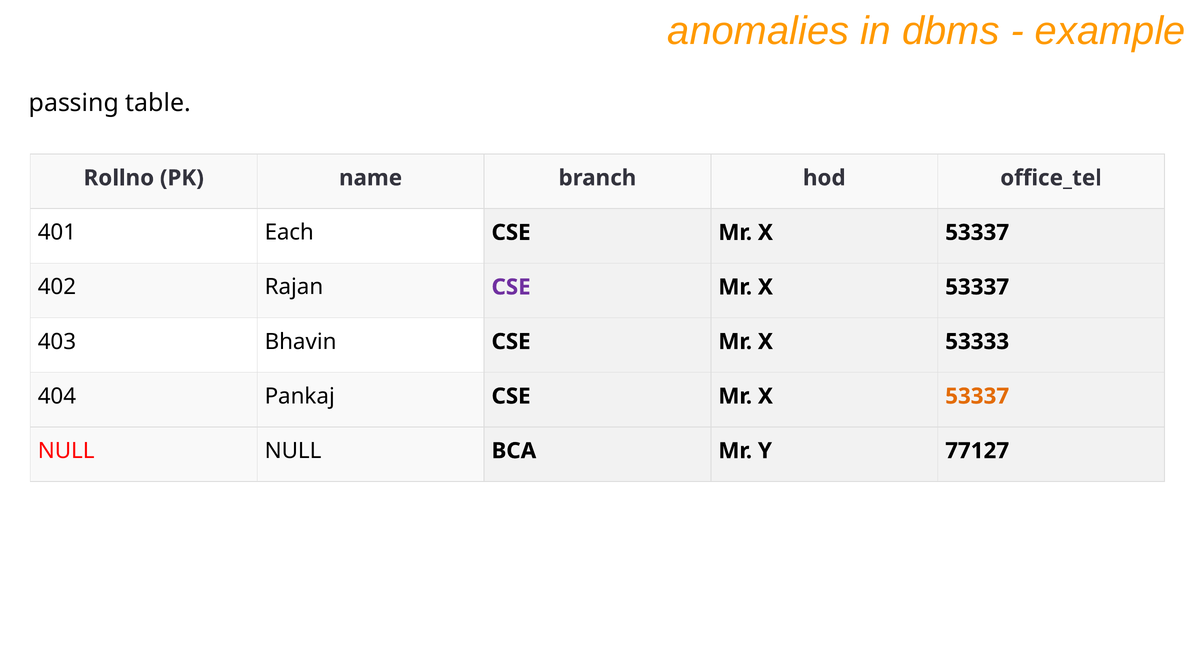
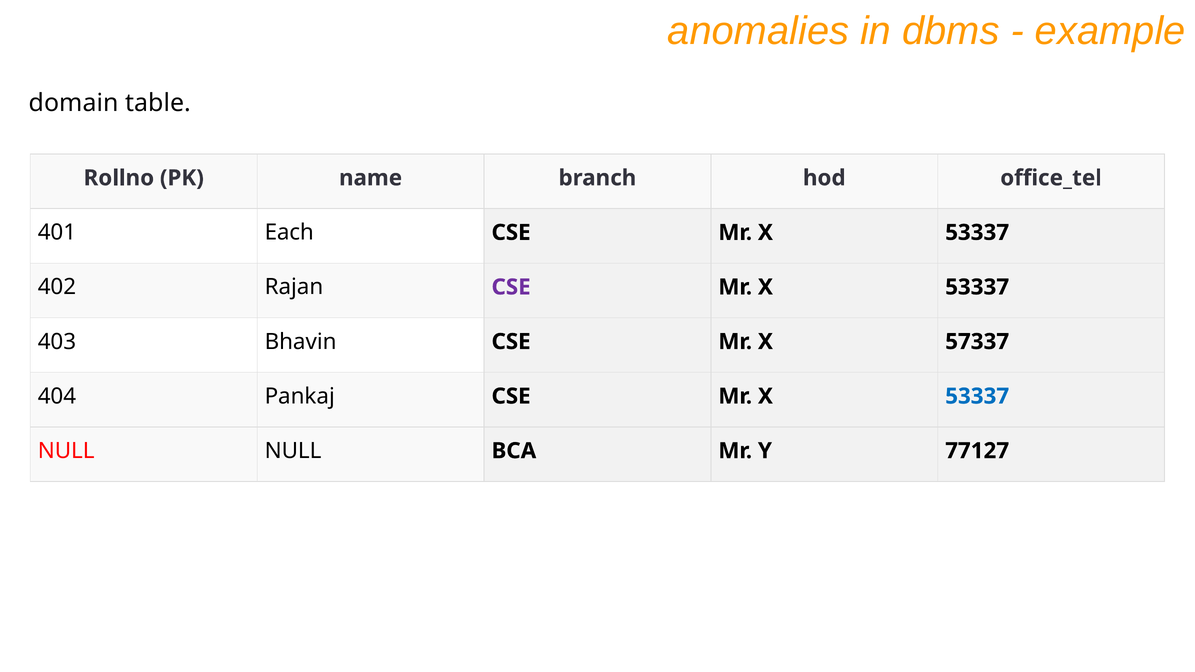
passing: passing -> domain
53333: 53333 -> 57337
53337 at (977, 396) colour: orange -> blue
